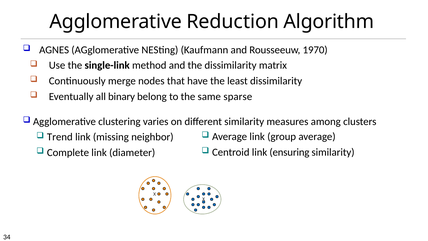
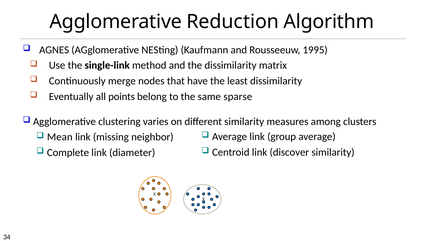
1970: 1970 -> 1995
binary: binary -> points
Trend: Trend -> Mean
ensuring: ensuring -> discover
